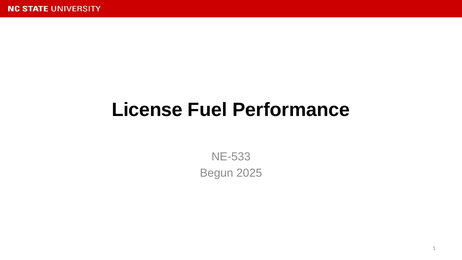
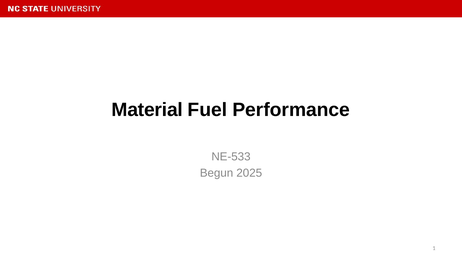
License: License -> Material
